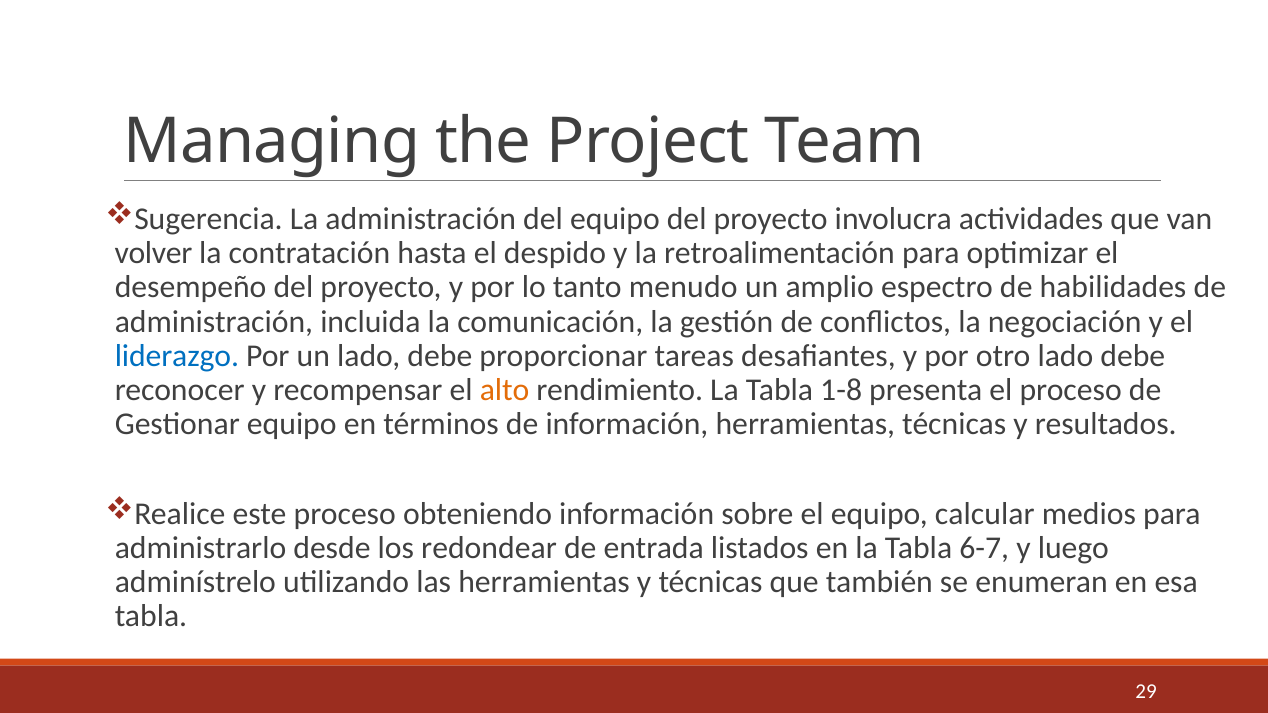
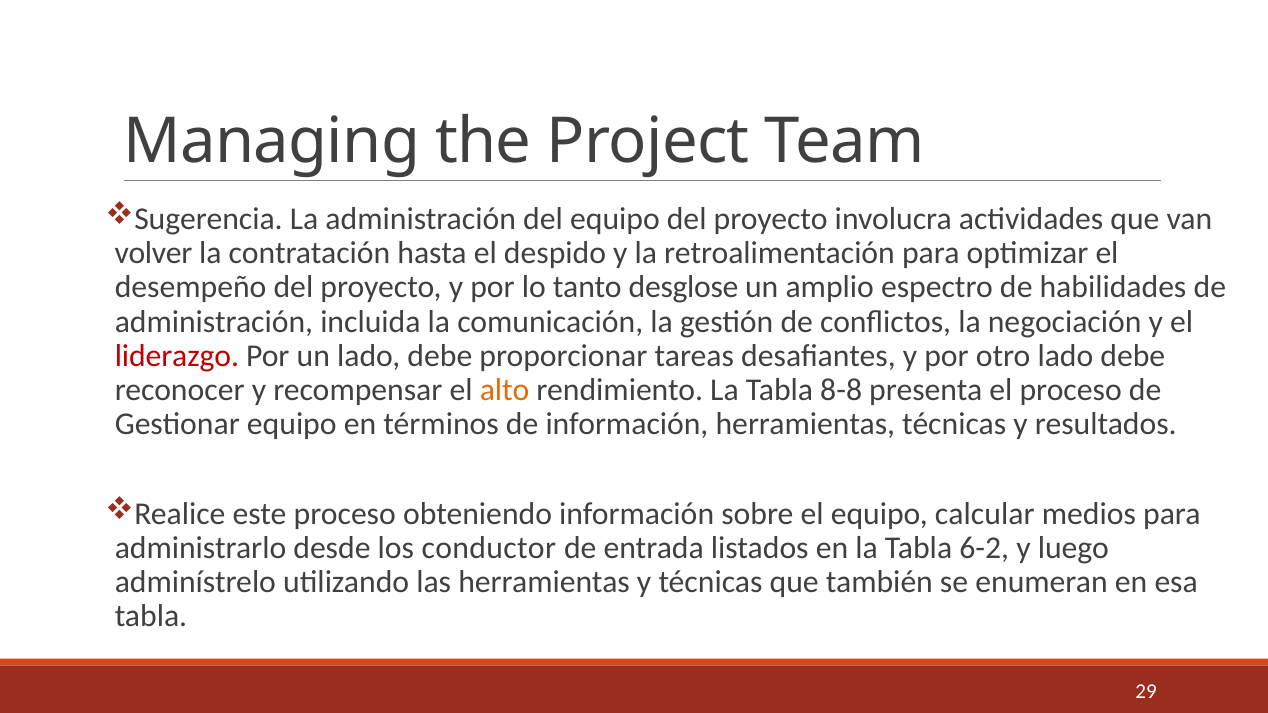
menudo: menudo -> desglose
liderazgo colour: blue -> red
1-8: 1-8 -> 8-8
redondear: redondear -> conductor
6-7: 6-7 -> 6-2
